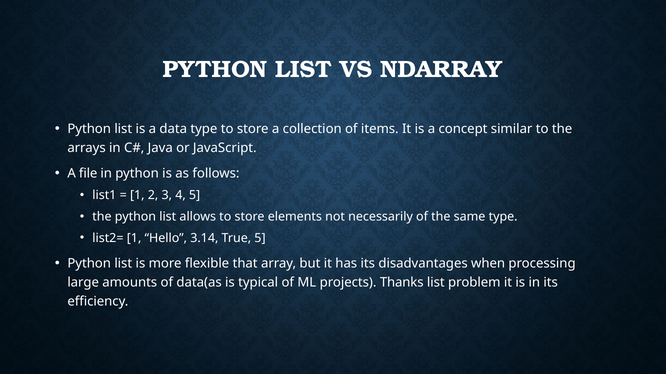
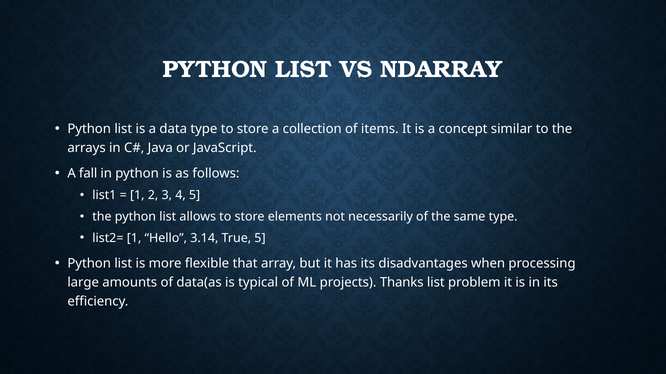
file: file -> fall
